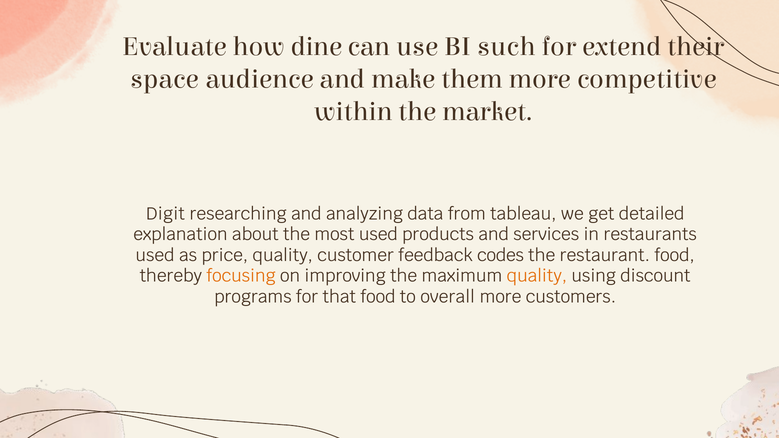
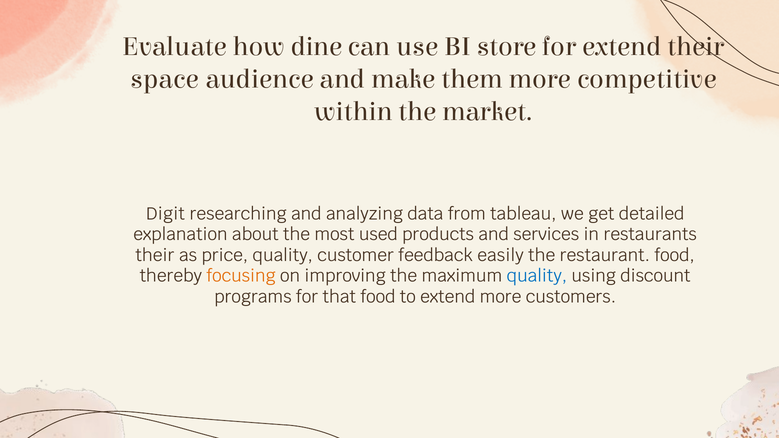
such: such -> store
used at (155, 255): used -> their
codes: codes -> easily
quality at (537, 276) colour: orange -> blue
to overall: overall -> extend
